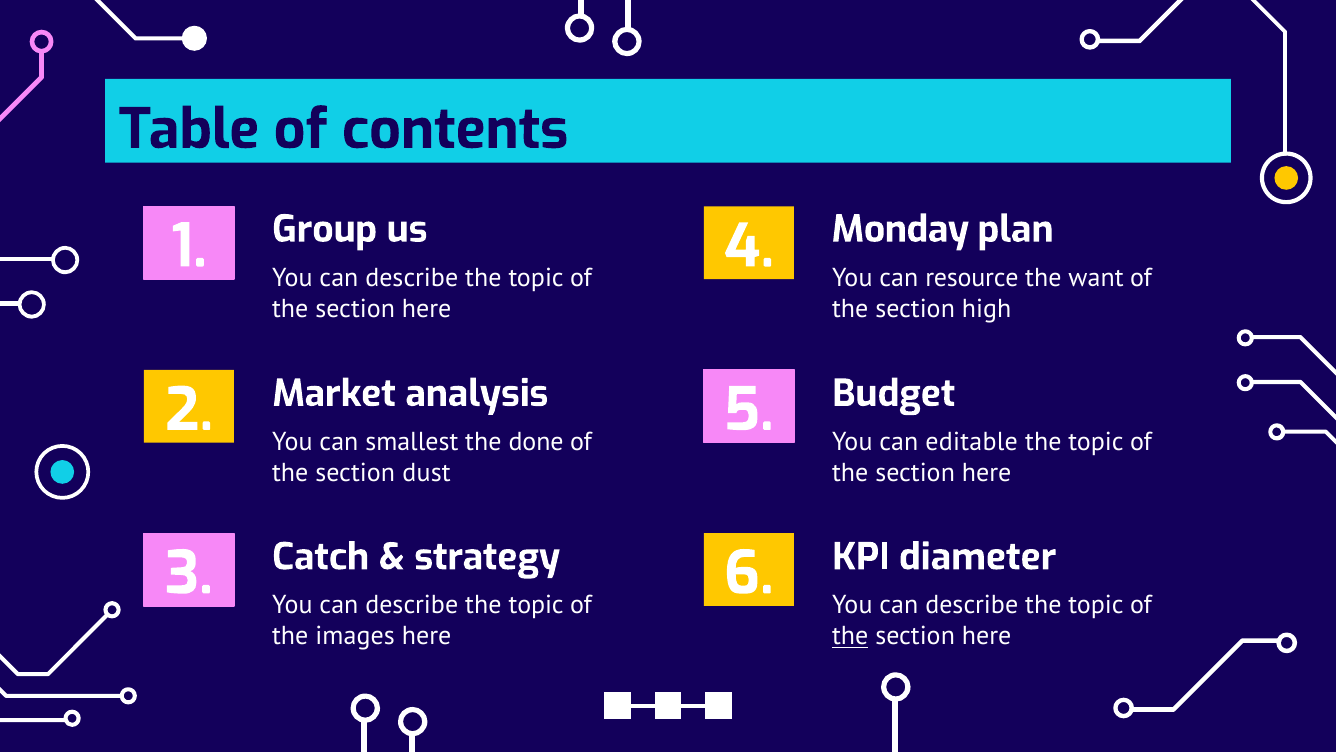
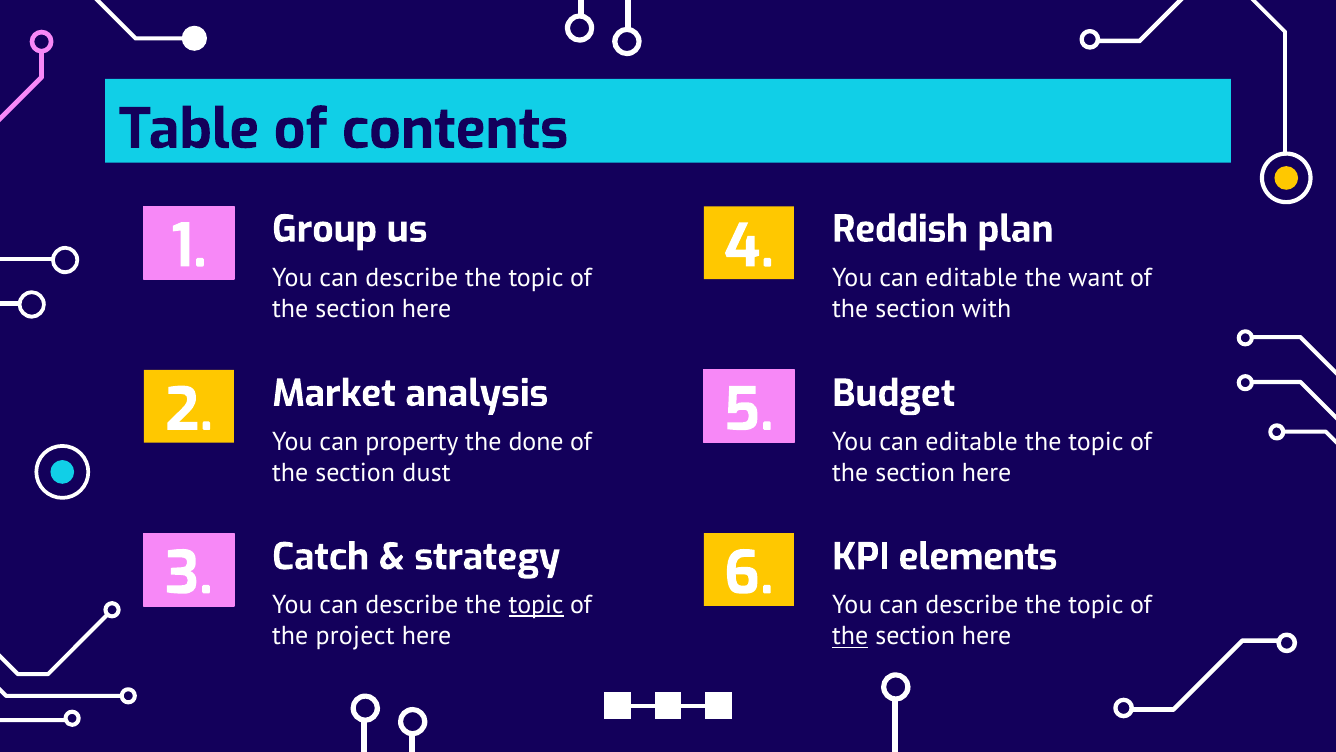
Monday: Monday -> Reddish
resource at (972, 278): resource -> editable
high: high -> with
smallest: smallest -> property
diameter: diameter -> elements
topic at (536, 605) underline: none -> present
images: images -> project
